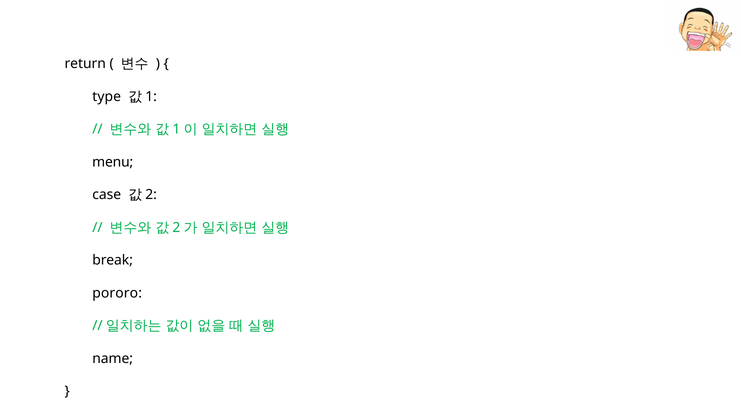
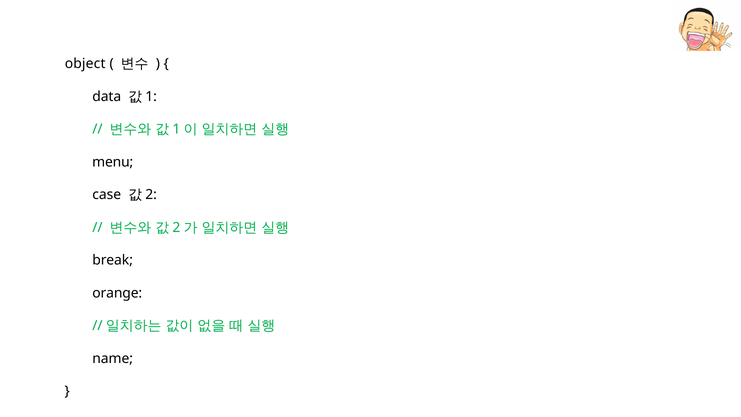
return: return -> object
type: type -> data
pororo: pororo -> orange
